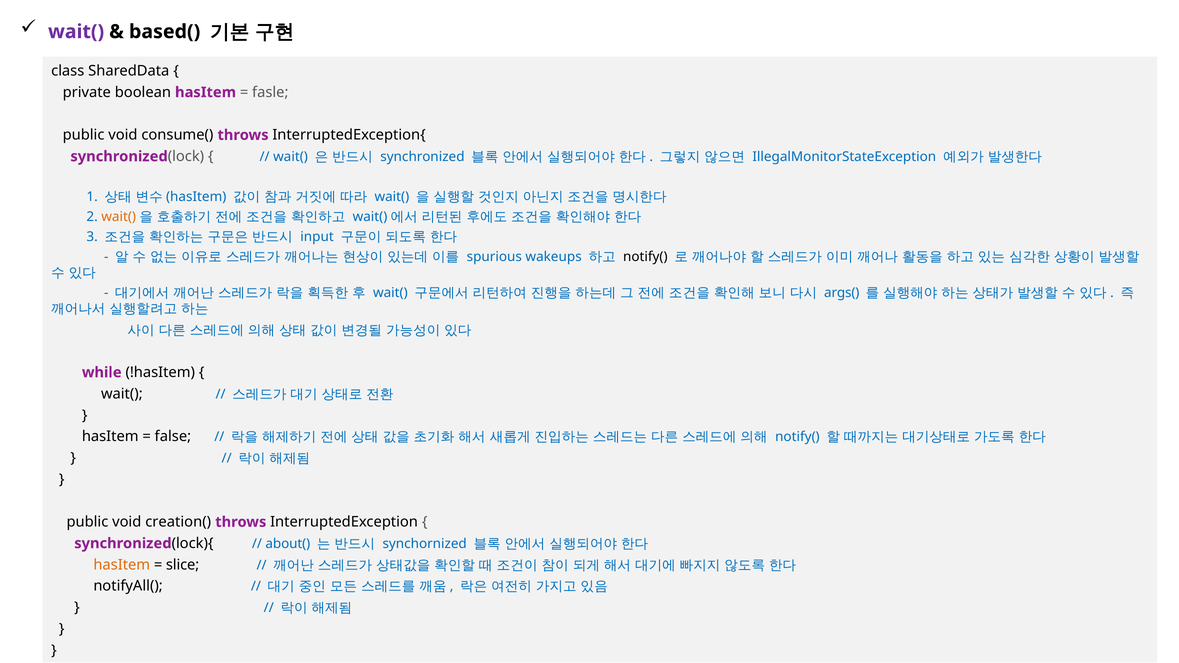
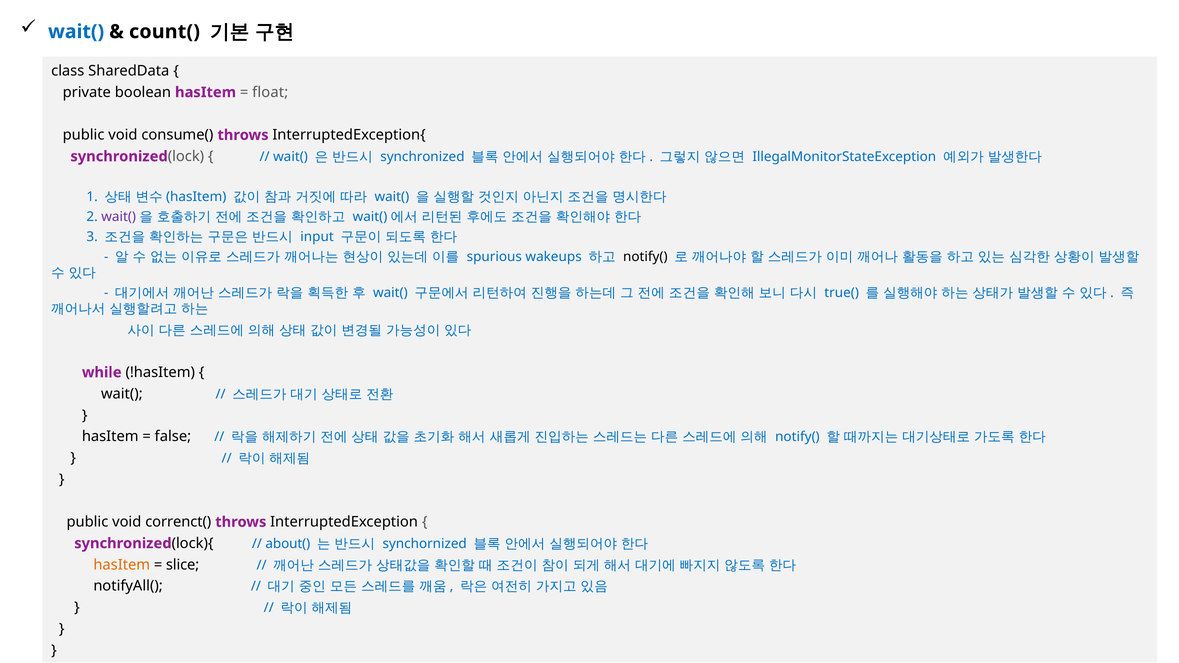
wait( at (76, 32) colour: purple -> blue
based(: based( -> count(
fasle: fasle -> float
wait( at (119, 217) colour: orange -> purple
args(: args( -> true(
creation(: creation( -> correnct(
